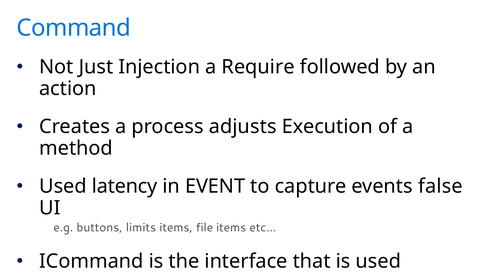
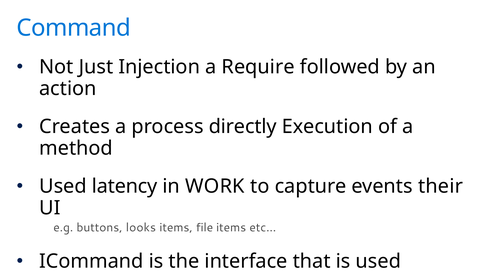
adjusts: adjusts -> directly
EVENT: EVENT -> WORK
false: false -> their
limits: limits -> looks
